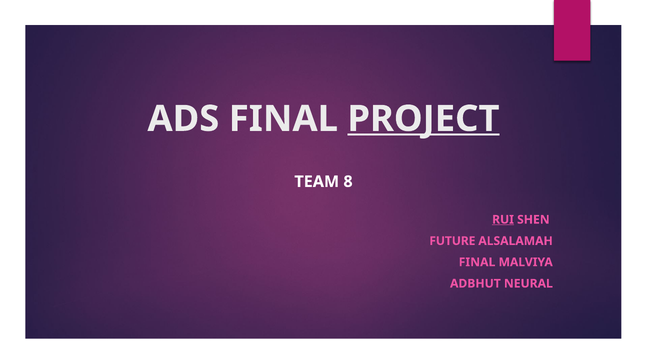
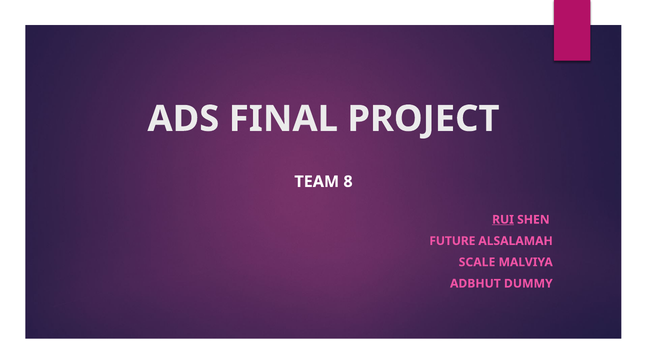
PROJECT underline: present -> none
FINAL at (477, 262): FINAL -> SCALE
NEURAL: NEURAL -> DUMMY
